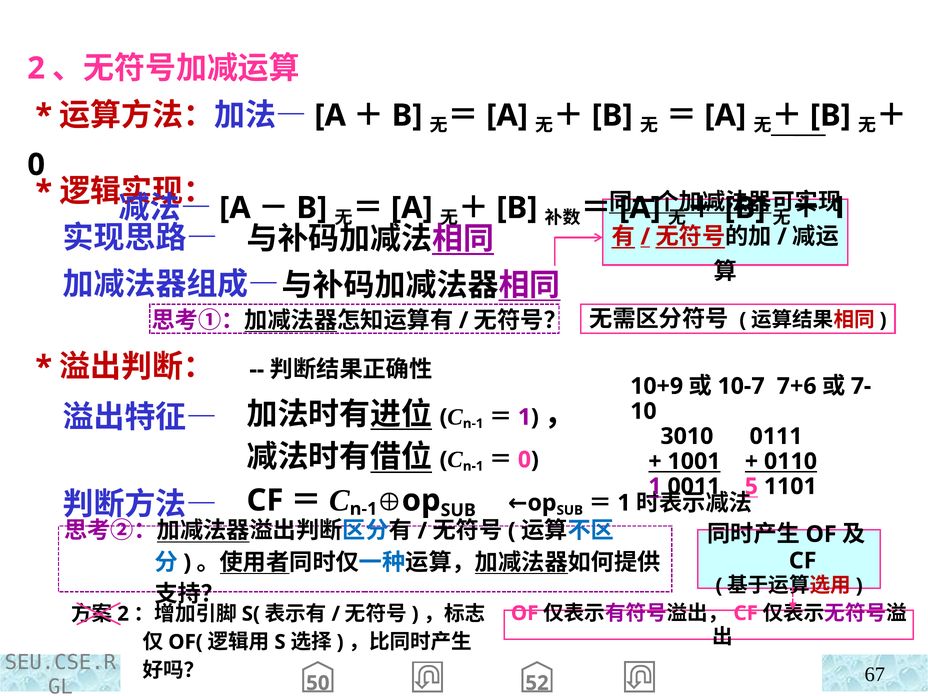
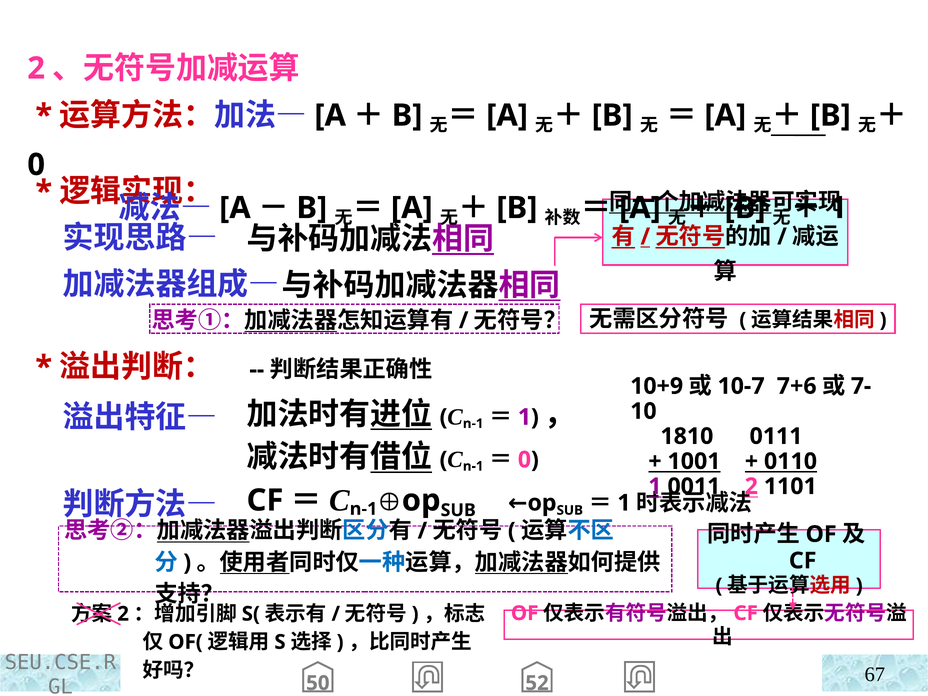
3010: 3010 -> 1810
5 at (751, 486): 5 -> 2
